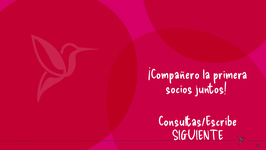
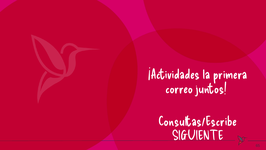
¡Compañero: ¡Compañero -> ¡Actividades
socios: socios -> correo
